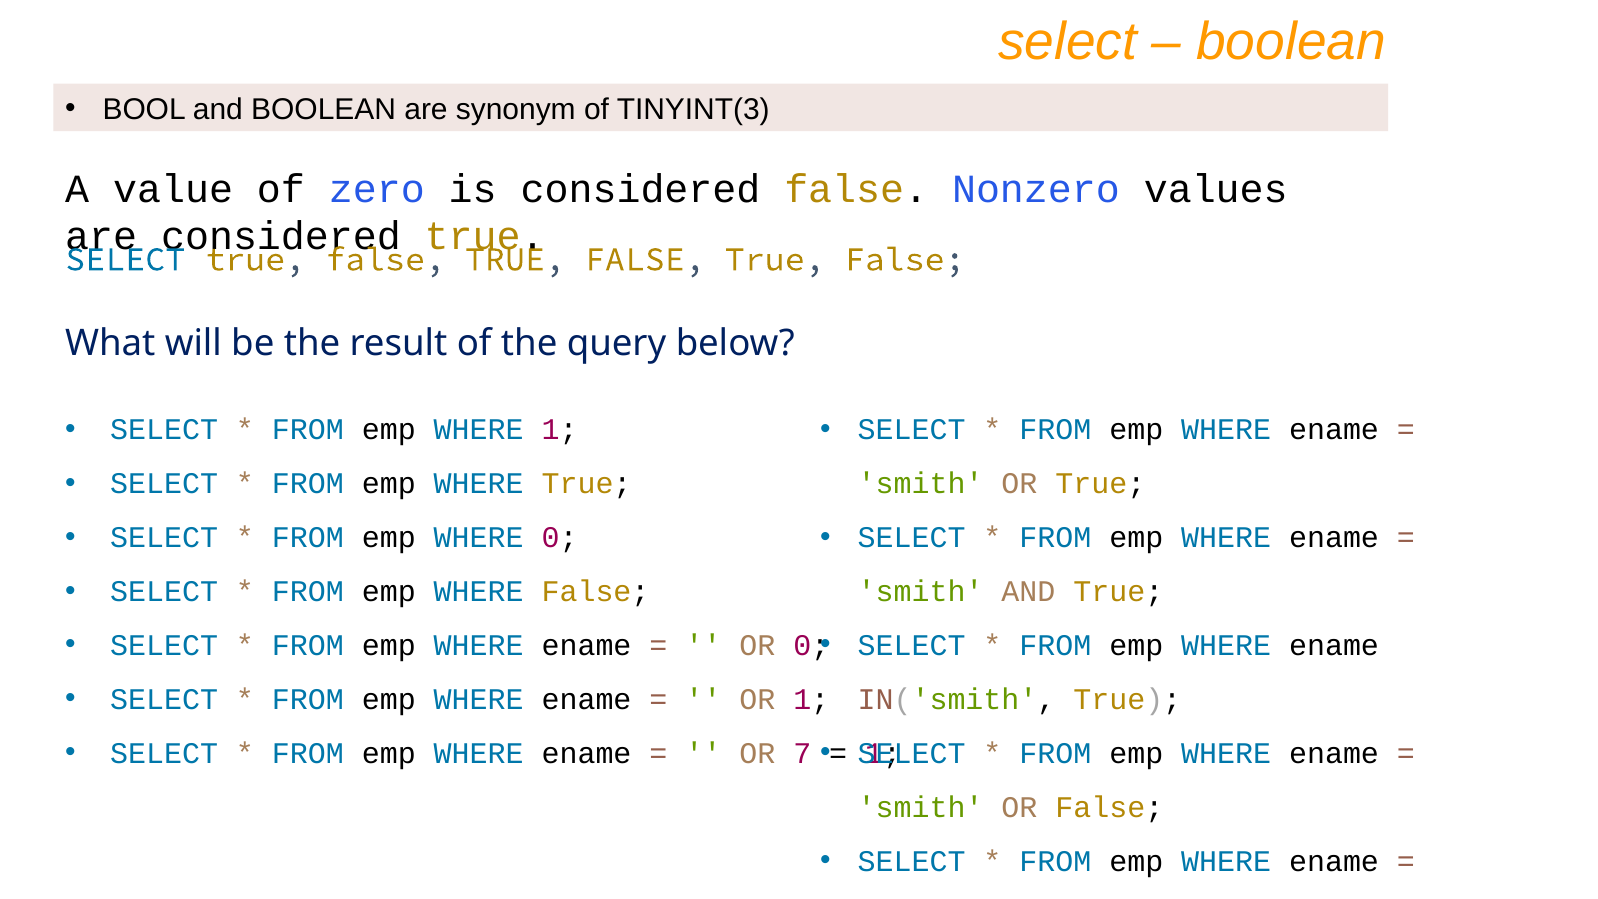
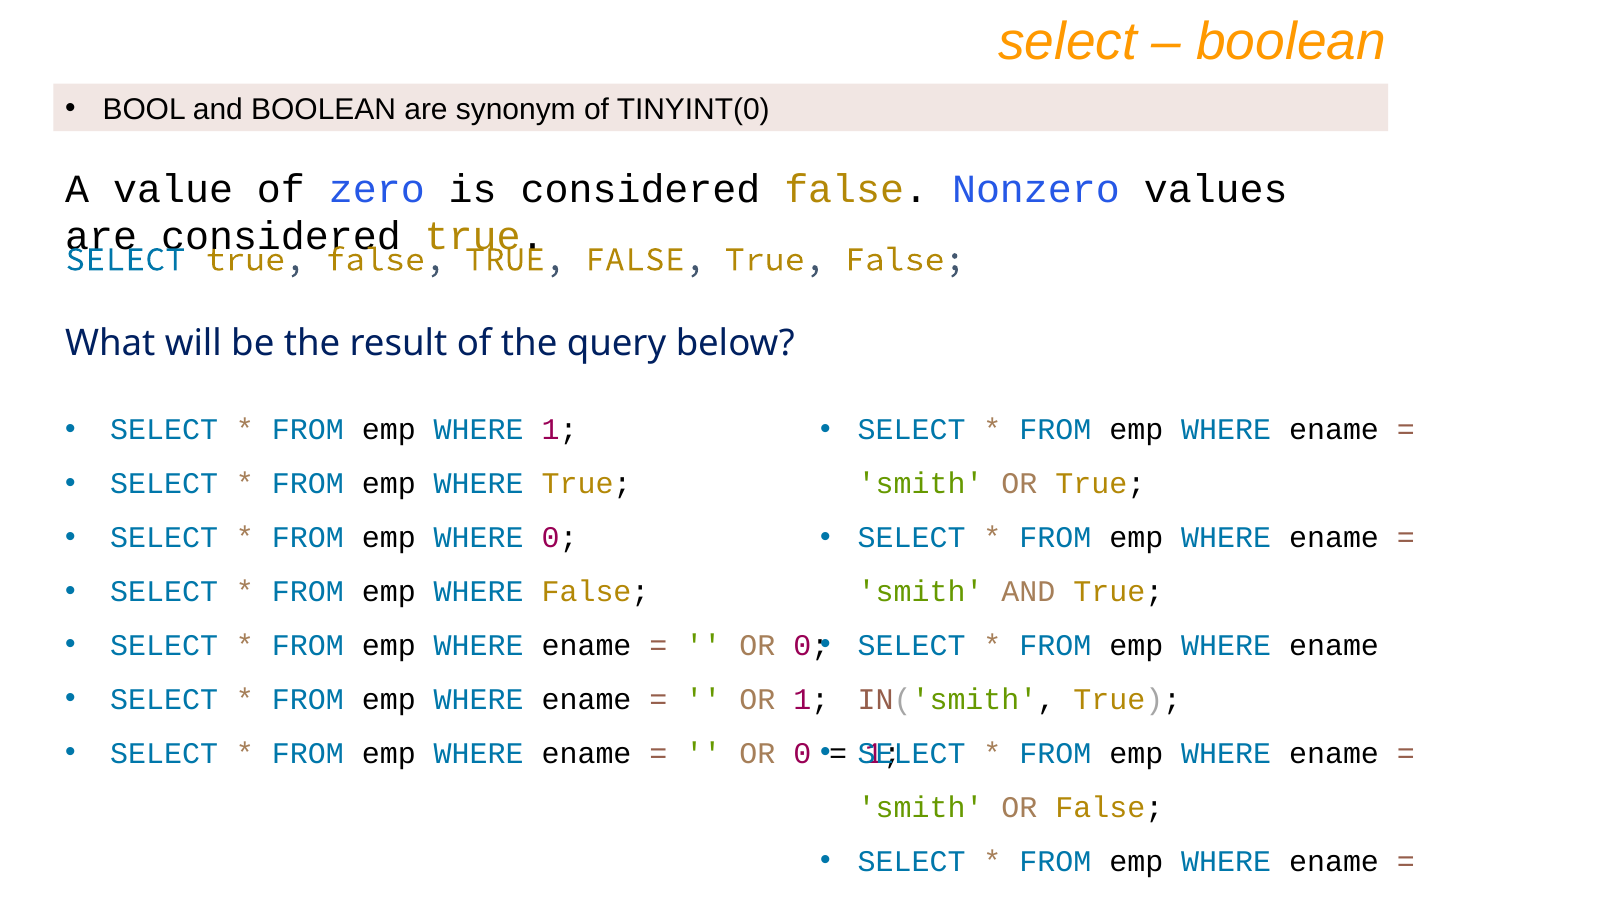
TINYINT(3: TINYINT(3 -> TINYINT(0
7 at (802, 753): 7 -> 0
